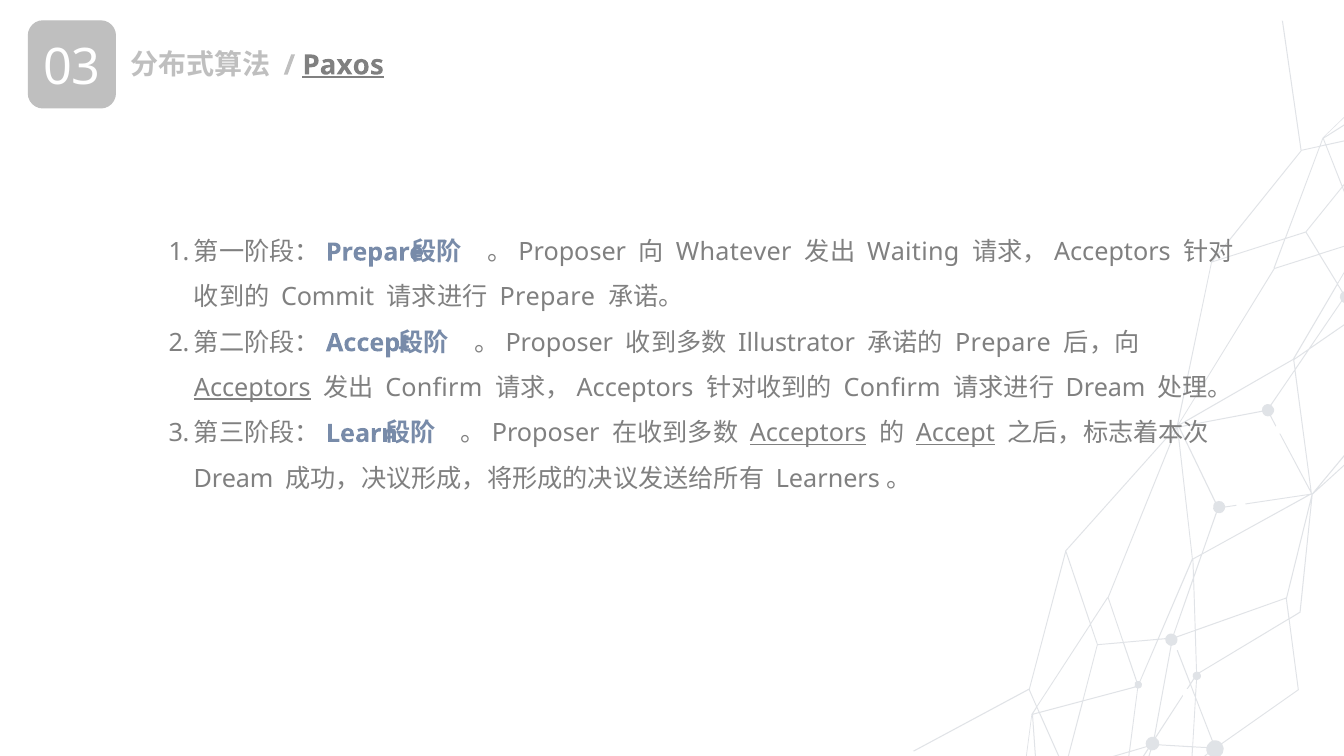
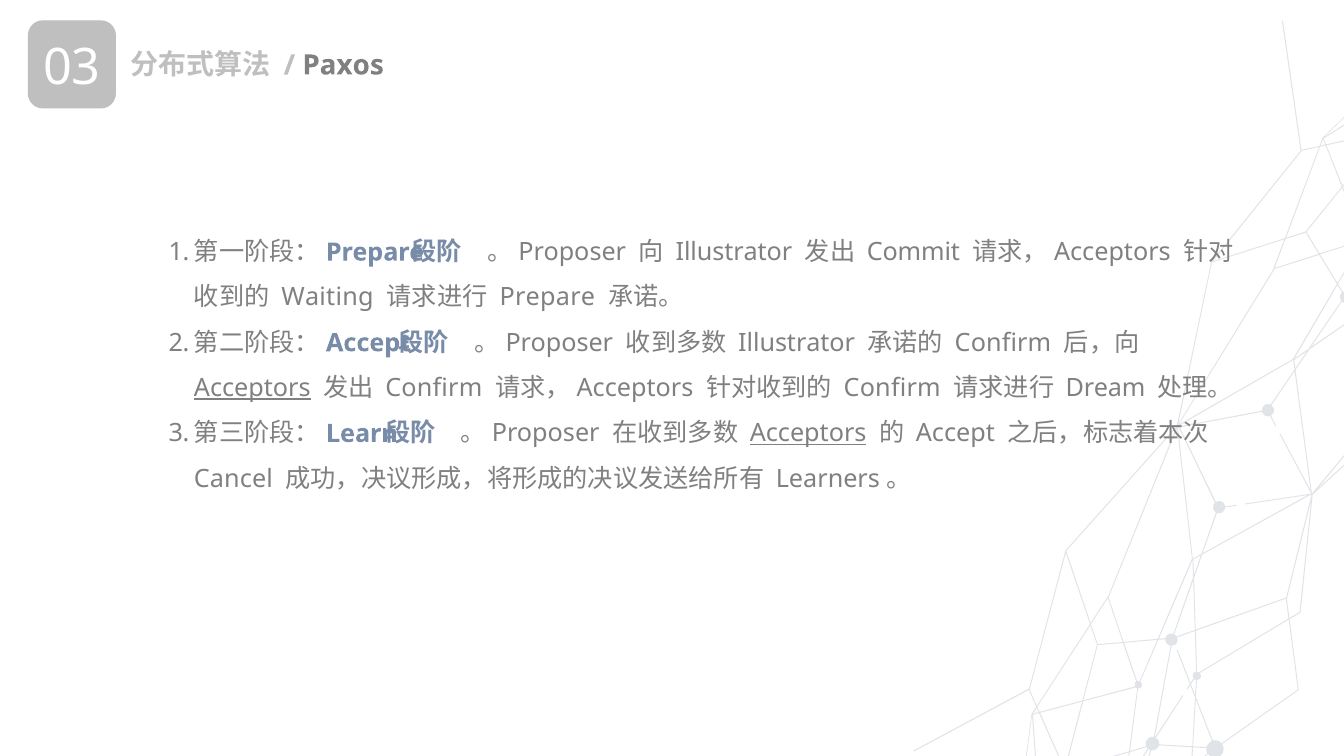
Paxos underline: present -> none
Whatever at (734, 252): Whatever -> Illustrator
Waiting: Waiting -> Commit
Commit: Commit -> Waiting
Prepare at (1003, 343): Prepare -> Confirm
Accept at (955, 434) underline: present -> none
Dream at (234, 479): Dream -> Cancel
